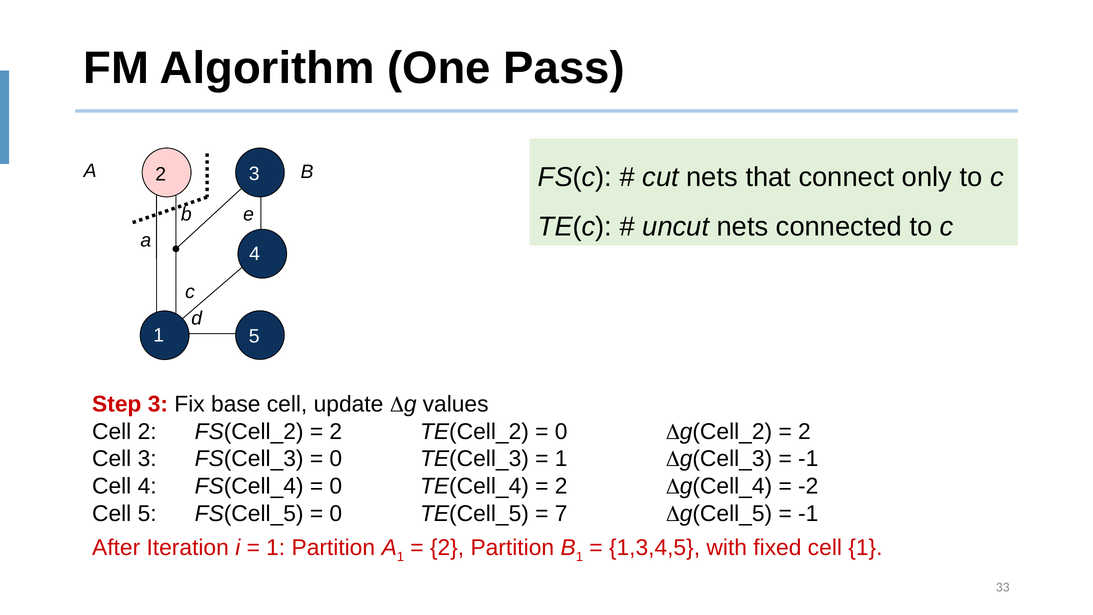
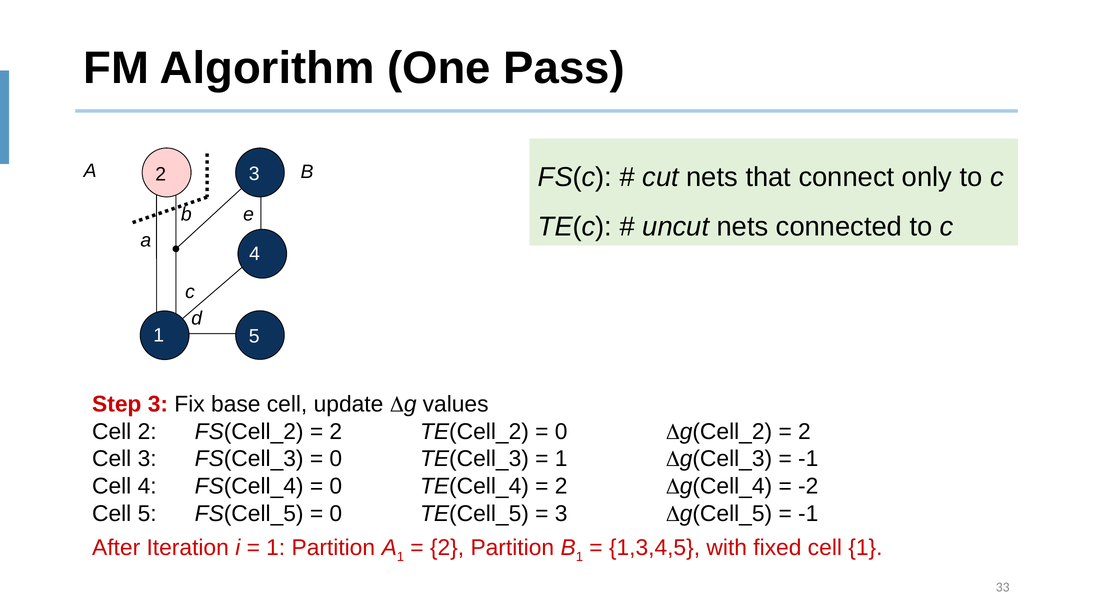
7 at (561, 514): 7 -> 3
